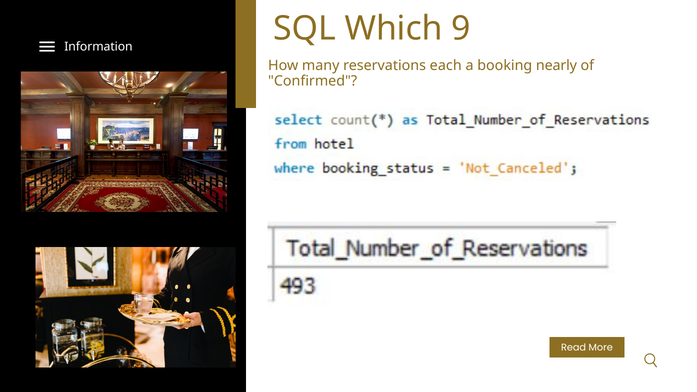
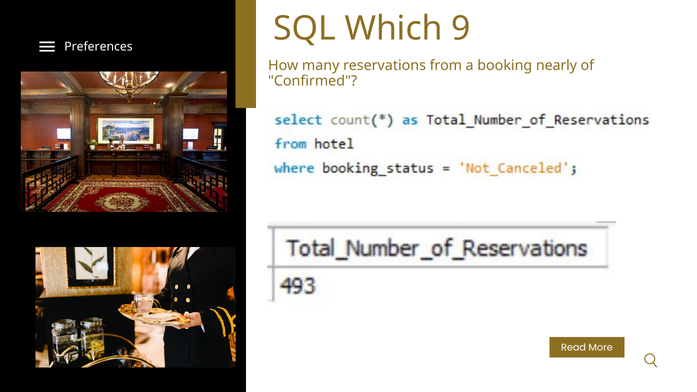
Information: Information -> Preferences
each: each -> from
